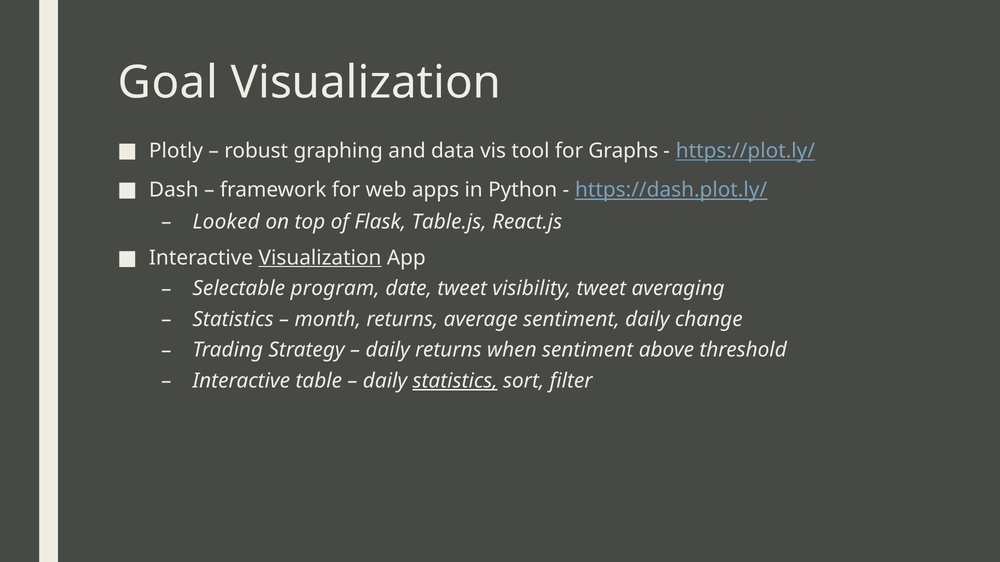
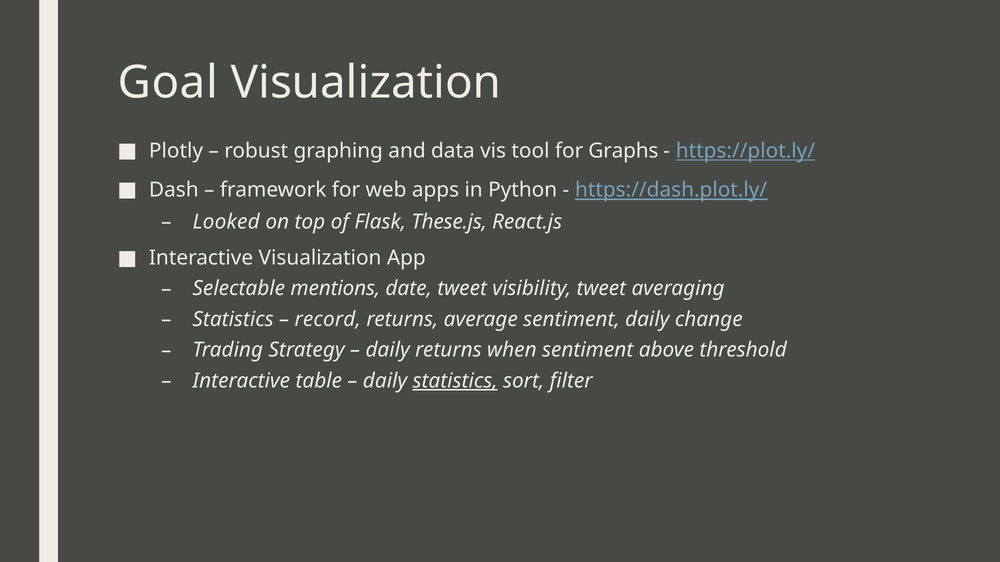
Table.js: Table.js -> These.js
Visualization at (320, 258) underline: present -> none
program: program -> mentions
month: month -> record
